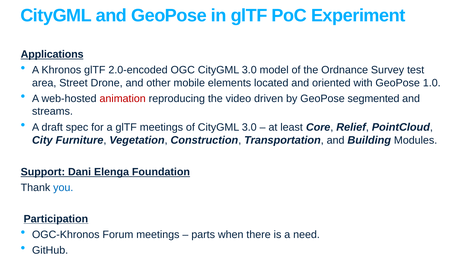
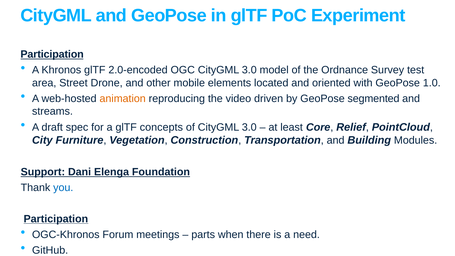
Applications at (52, 54): Applications -> Participation
animation colour: red -> orange
glTF meetings: meetings -> concepts
